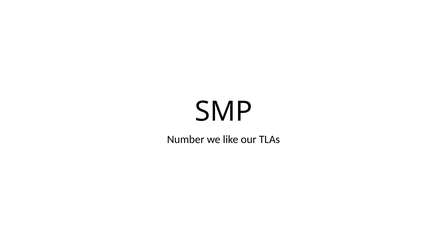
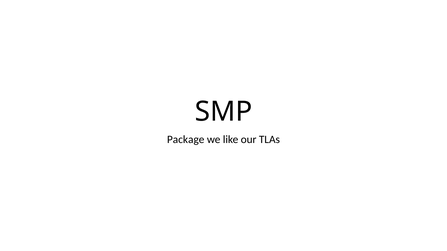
Number: Number -> Package
